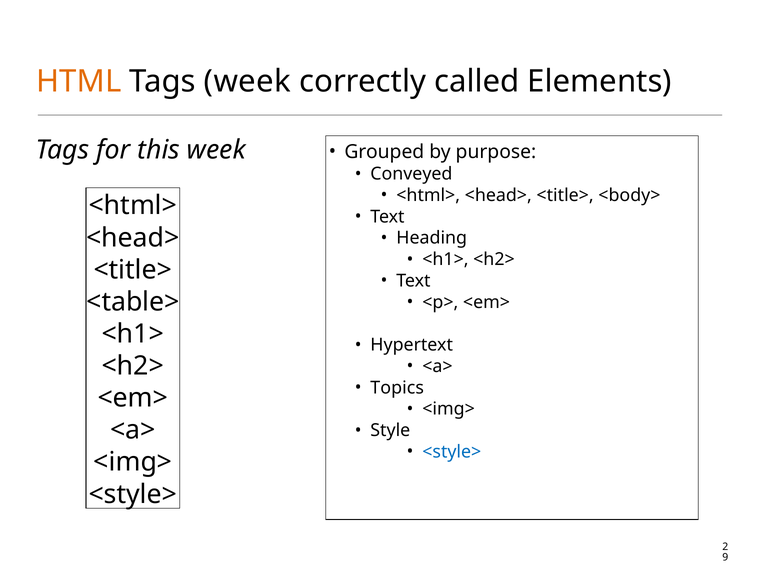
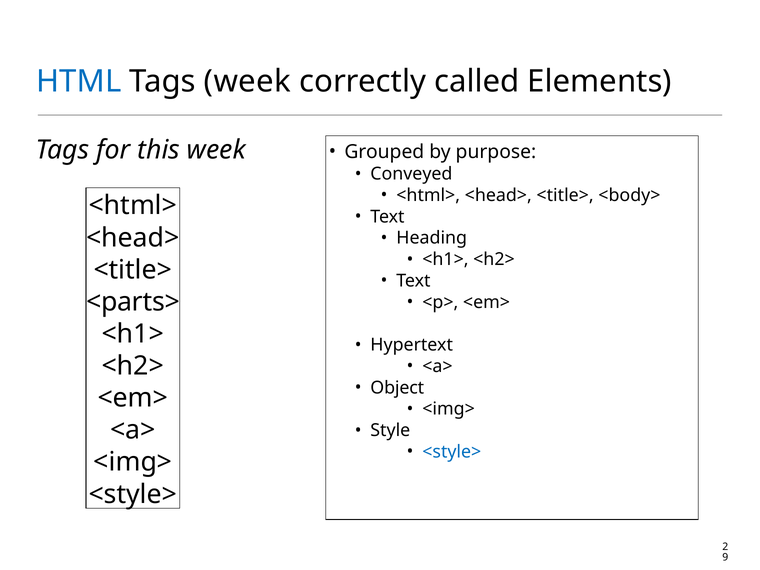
HTML colour: orange -> blue
<table>: <table> -> <parts>
Topics: Topics -> Object
